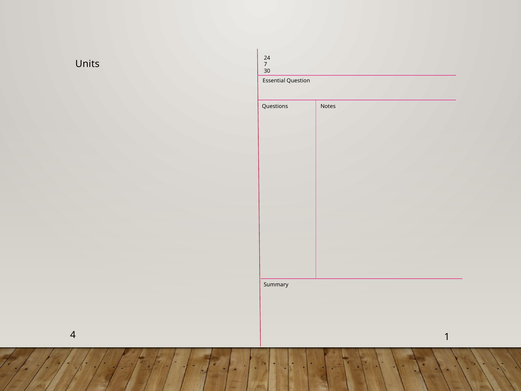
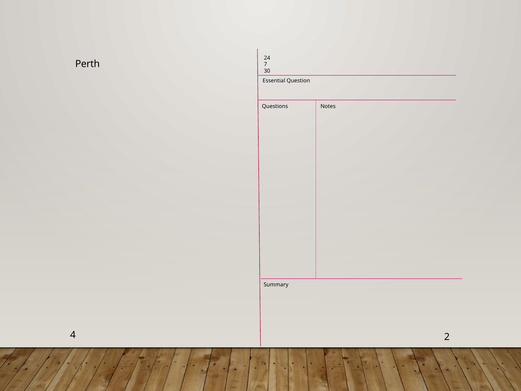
Units: Units -> Perth
1: 1 -> 2
